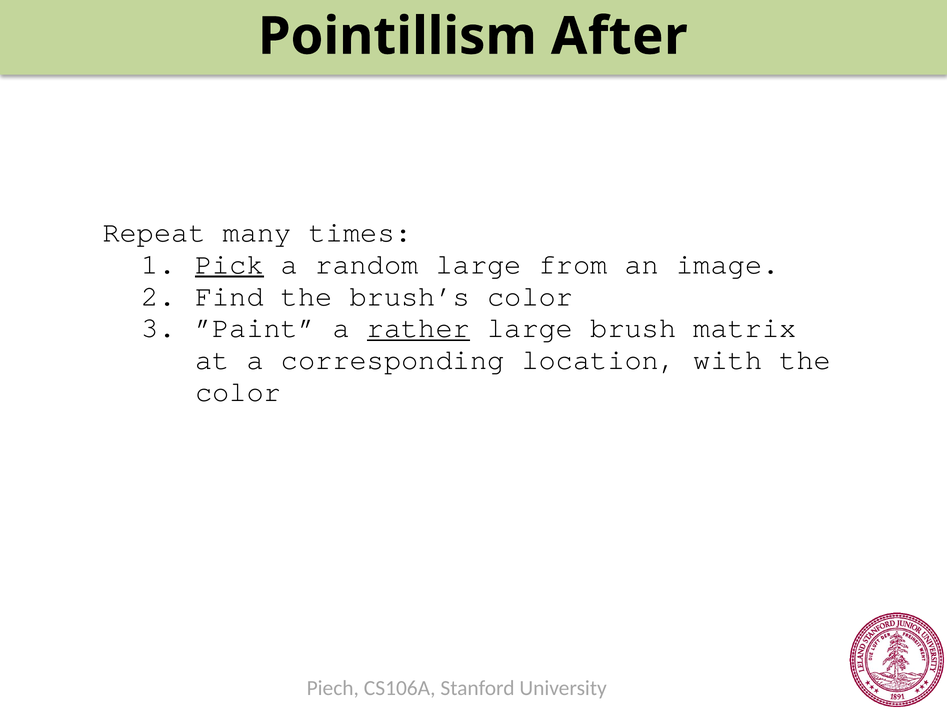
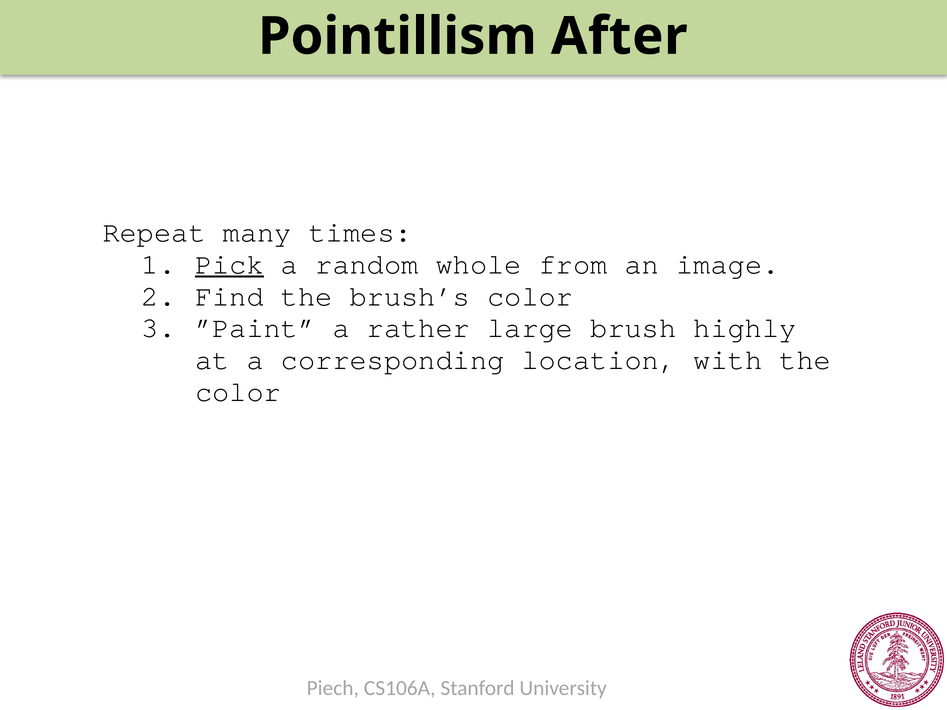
random large: large -> whole
rather underline: present -> none
matrix: matrix -> highly
